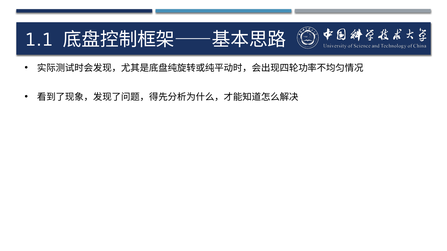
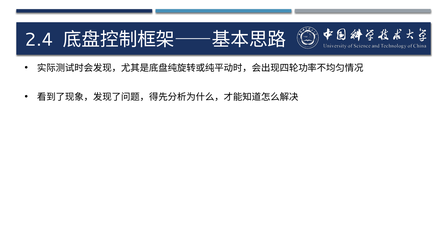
1.1: 1.1 -> 2.4
